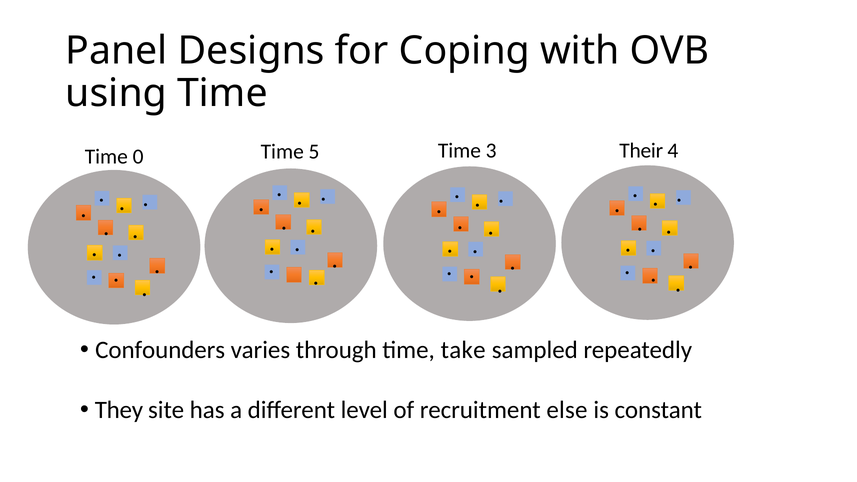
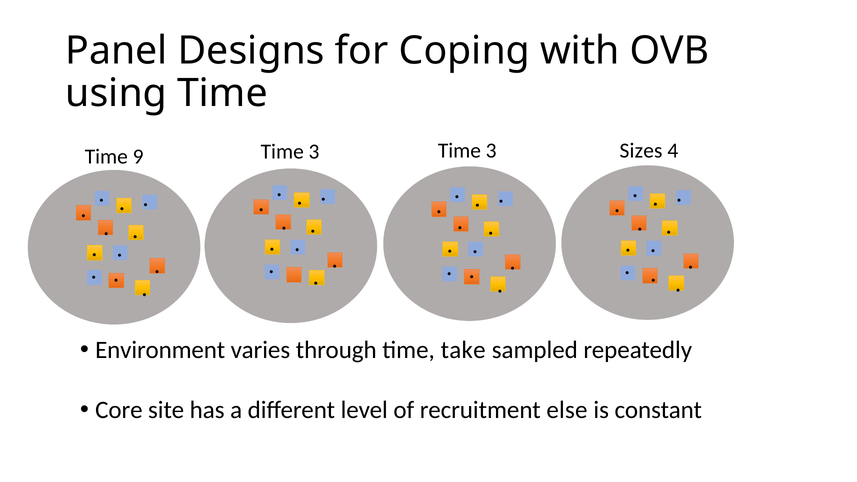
0: 0 -> 9
5 at (314, 151): 5 -> 3
Their: Their -> Sizes
Confounders: Confounders -> Environment
They: They -> Core
